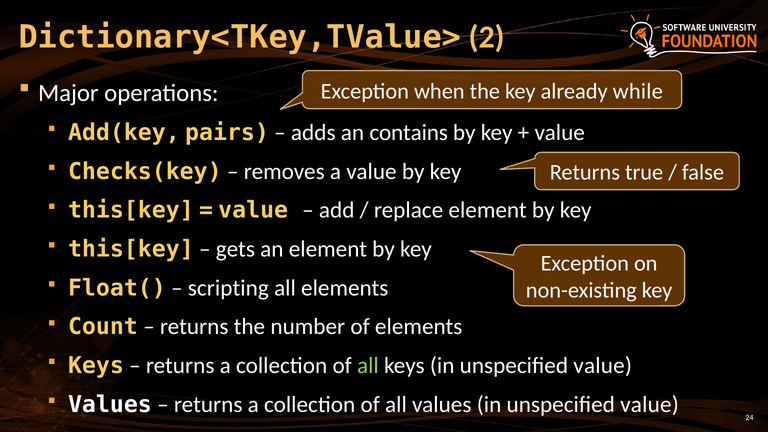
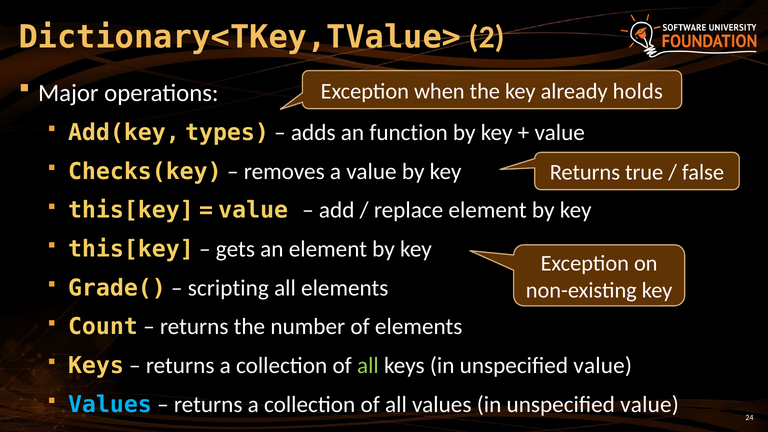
while: while -> holds
pairs: pairs -> types
contains: contains -> function
Float(: Float( -> Grade(
Values at (110, 405) colour: white -> light blue
